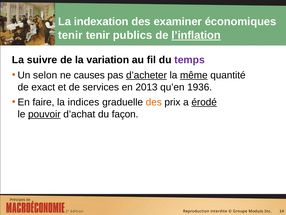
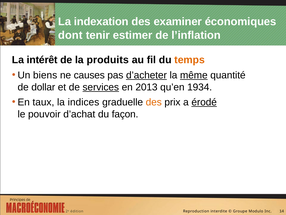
tenir at (70, 35): tenir -> dont
publics: publics -> estimer
l’inflation underline: present -> none
suivre: suivre -> intérêt
variation: variation -> produits
temps colour: purple -> orange
selon: selon -> biens
exact: exact -> dollar
services underline: none -> present
1936: 1936 -> 1934
faire: faire -> taux
pouvoir underline: present -> none
